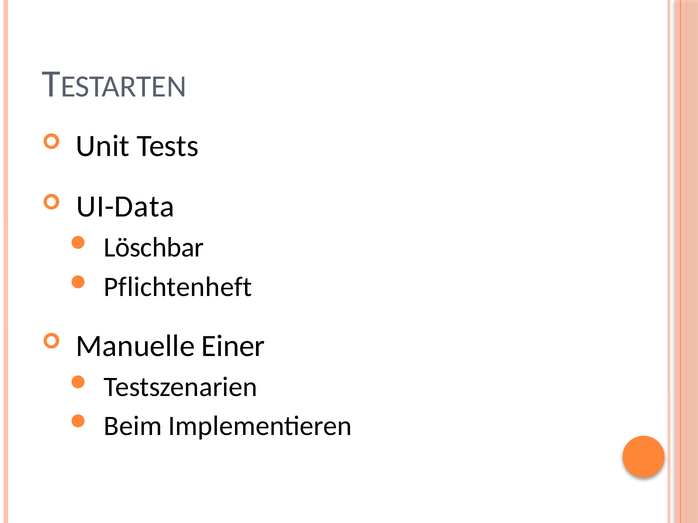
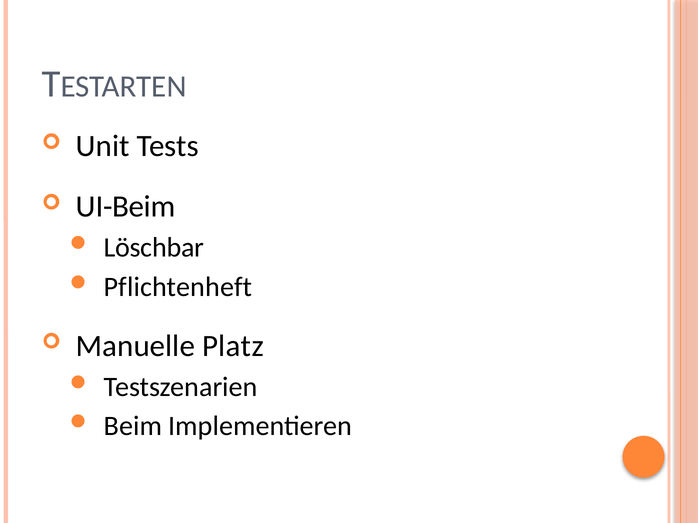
UI-Data: UI-Data -> UI-Beim
Einer: Einer -> Platz
